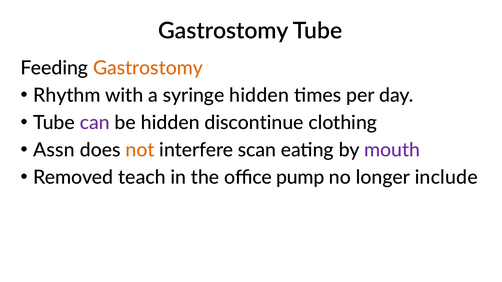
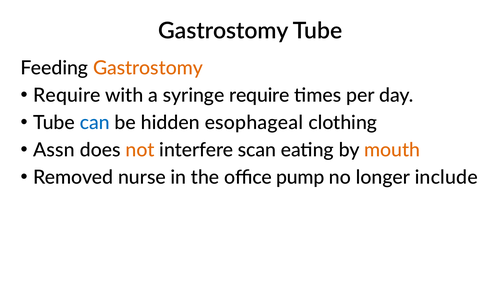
Rhythm at (67, 96): Rhythm -> Require
syringe hidden: hidden -> require
can colour: purple -> blue
discontinue: discontinue -> esophageal
mouth colour: purple -> orange
teach: teach -> nurse
